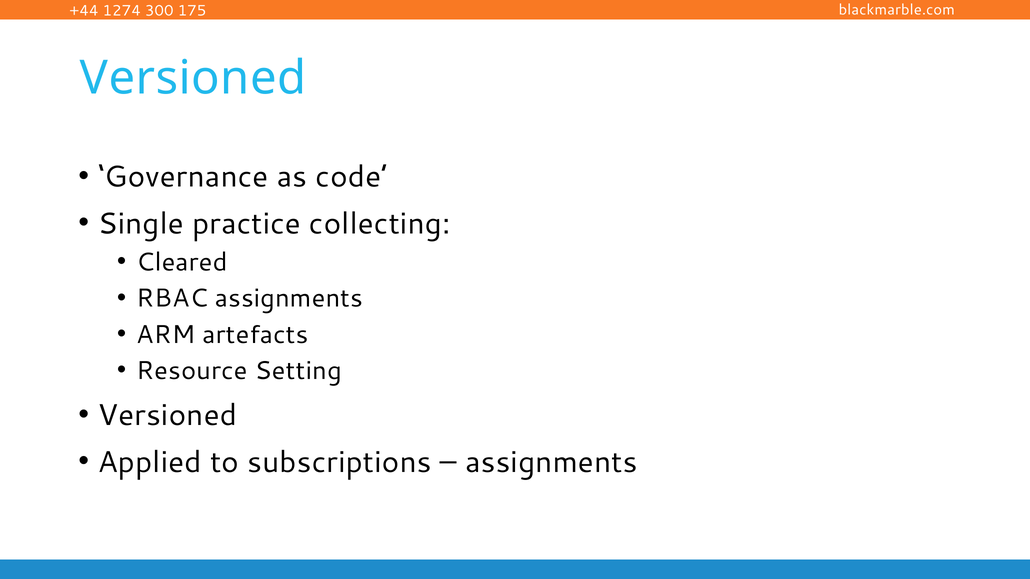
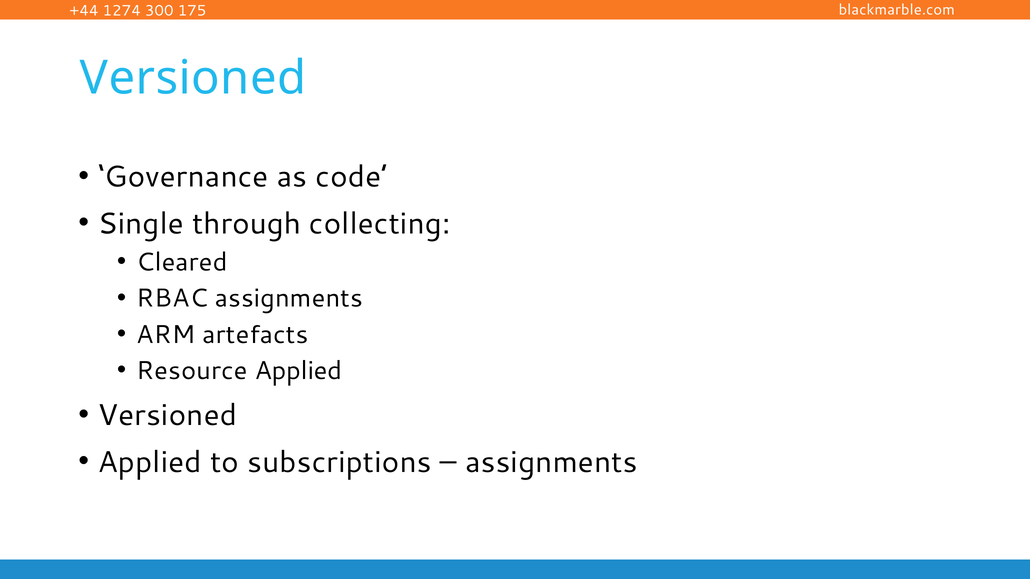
practice: practice -> through
Resource Setting: Setting -> Applied
